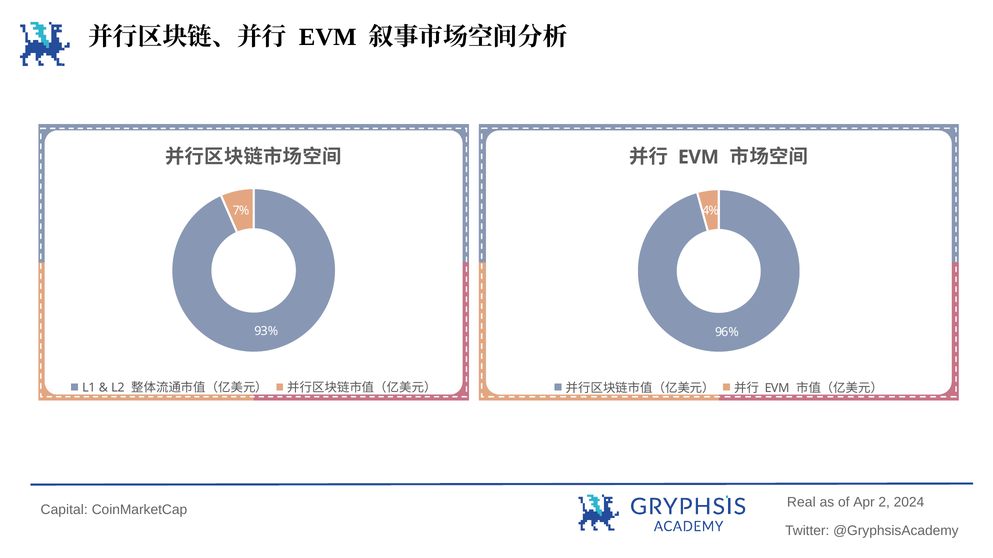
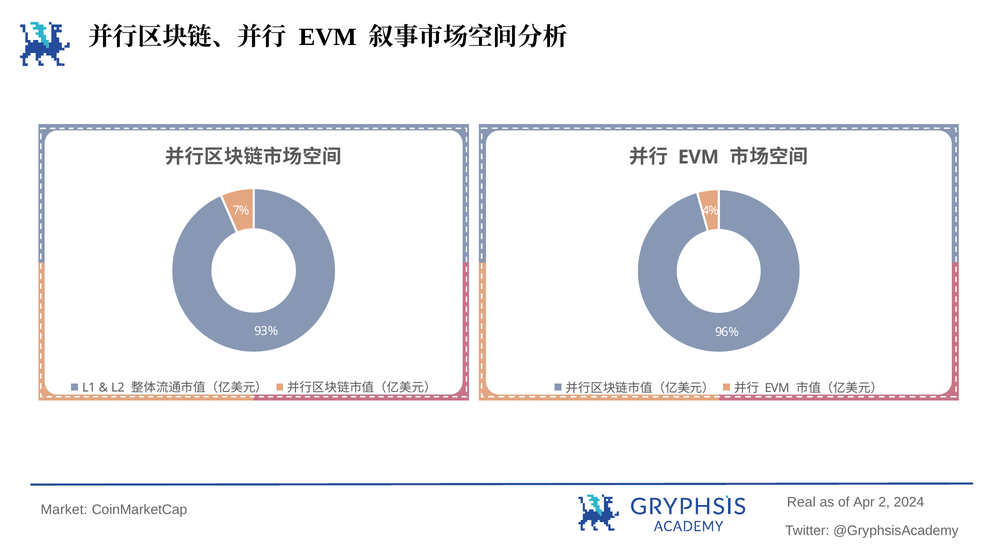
Capital: Capital -> Market
